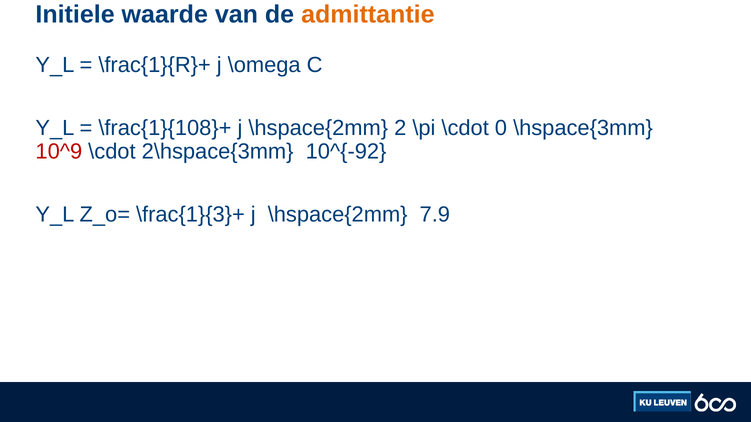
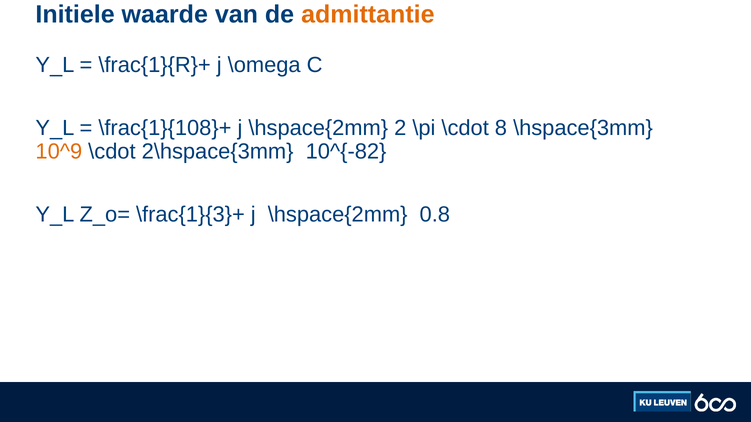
0: 0 -> 8
10^9 colour: red -> orange
10^{-92: 10^{-92 -> 10^{-82
7.9: 7.9 -> 0.8
